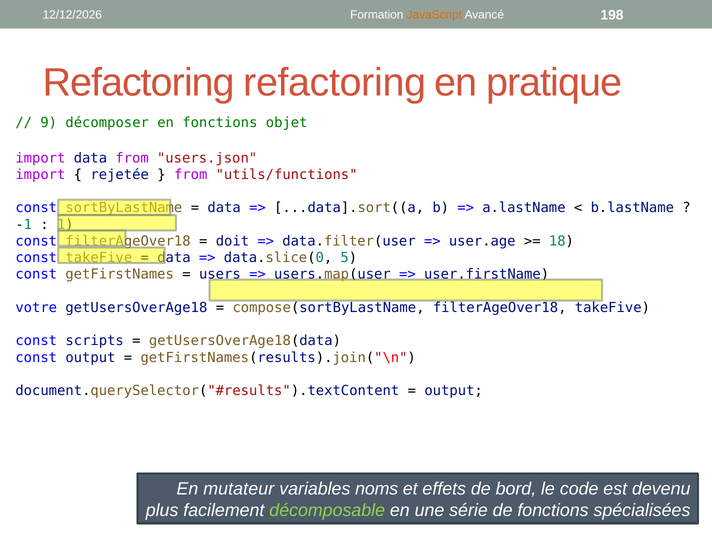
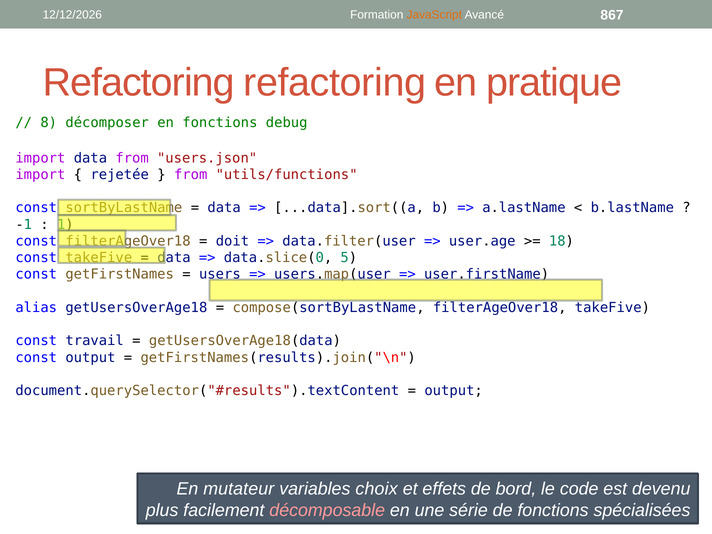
198: 198 -> 867
9: 9 -> 8
objet: objet -> debug
votre: votre -> alias
scripts: scripts -> travail
noms: noms -> choix
décomposable colour: light green -> pink
